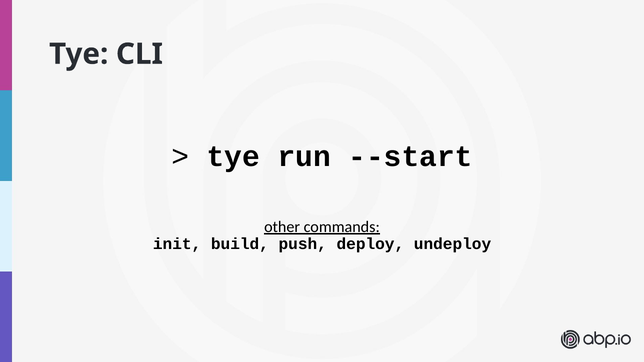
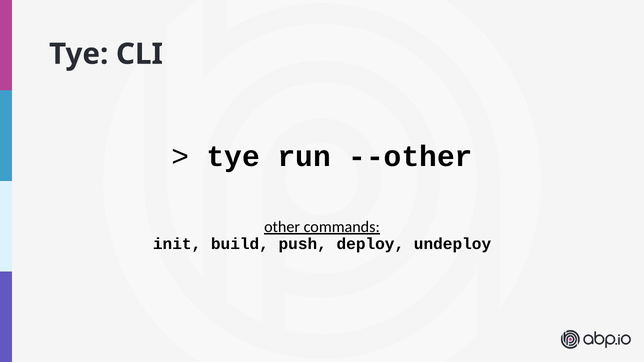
--start: --start -> --other
